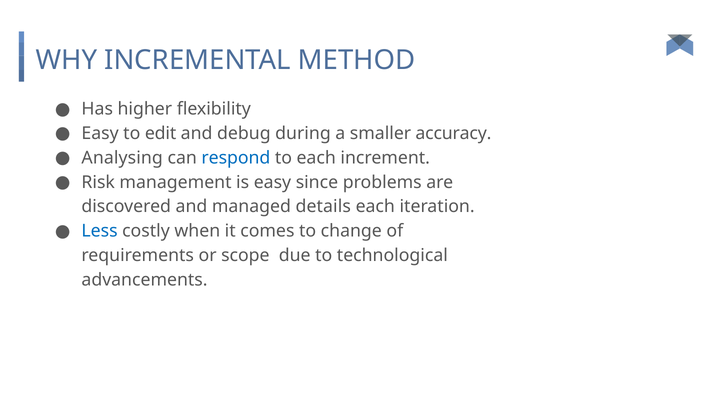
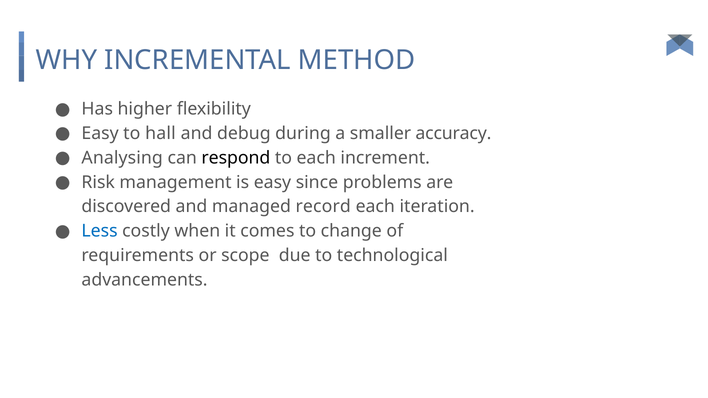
edit: edit -> hall
respond colour: blue -> black
details: details -> record
